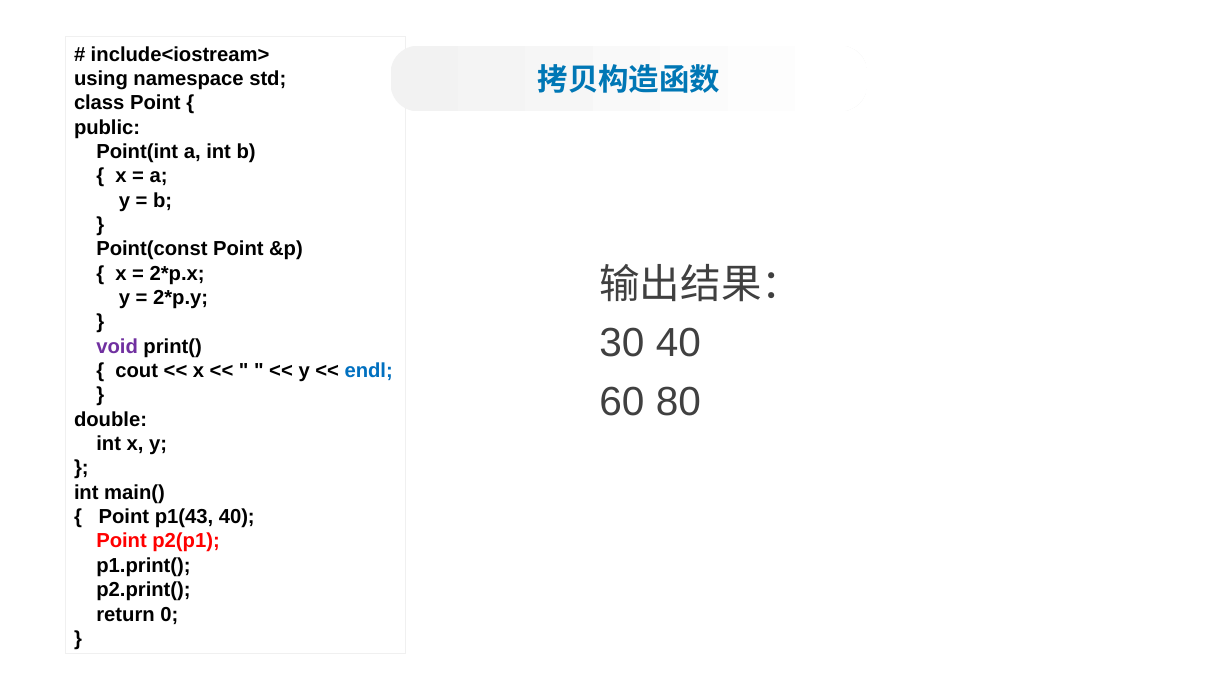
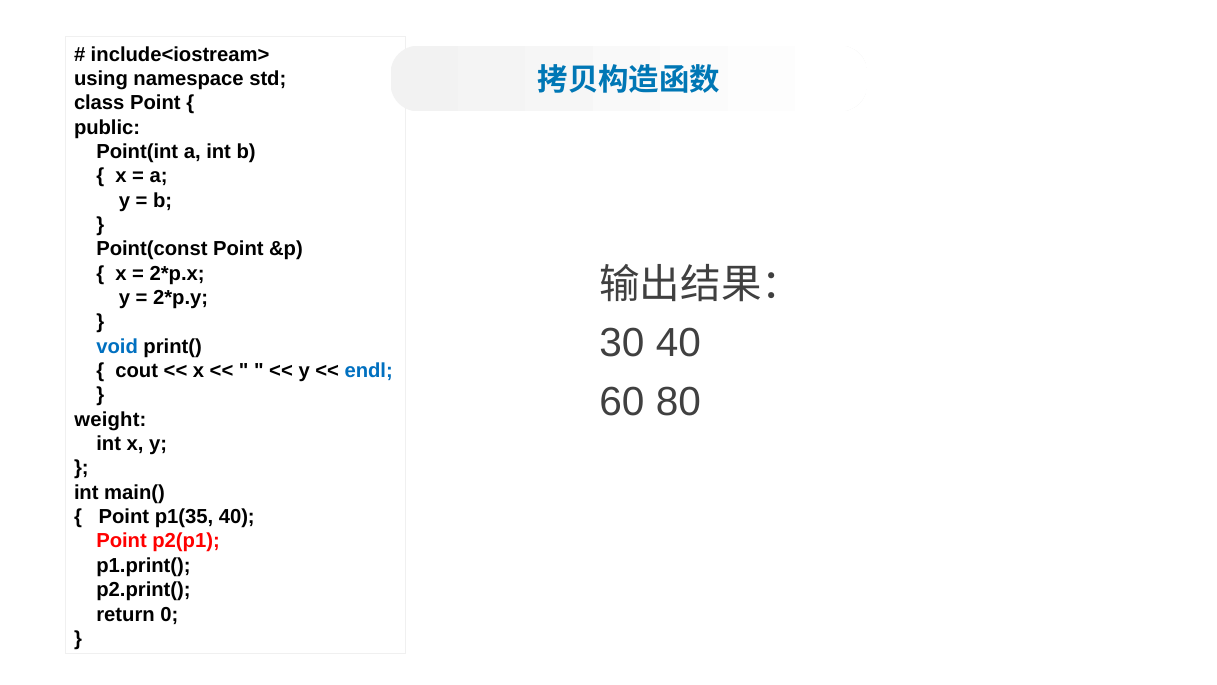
void colour: purple -> blue
double: double -> weight
p1(43: p1(43 -> p1(35
